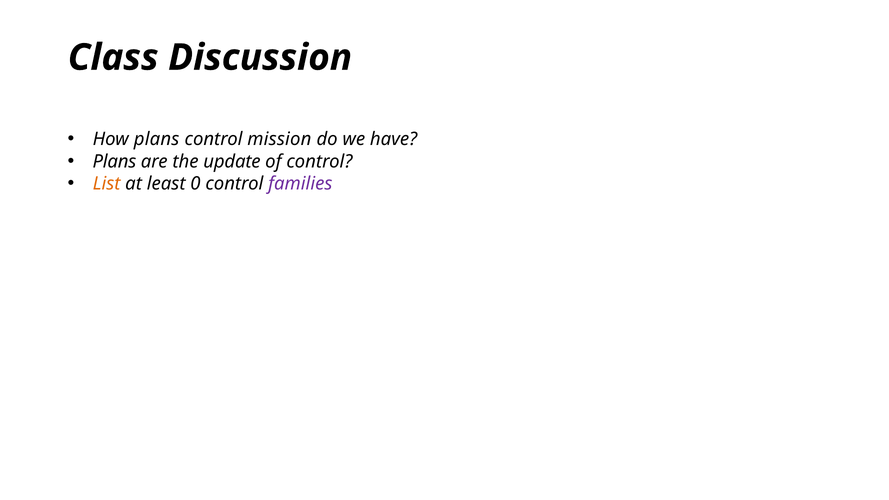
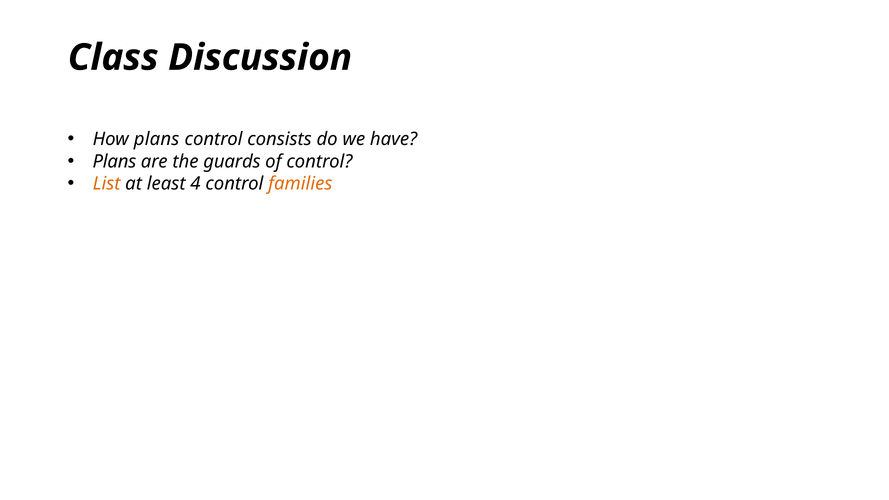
mission: mission -> consists
update: update -> guards
0: 0 -> 4
families colour: purple -> orange
